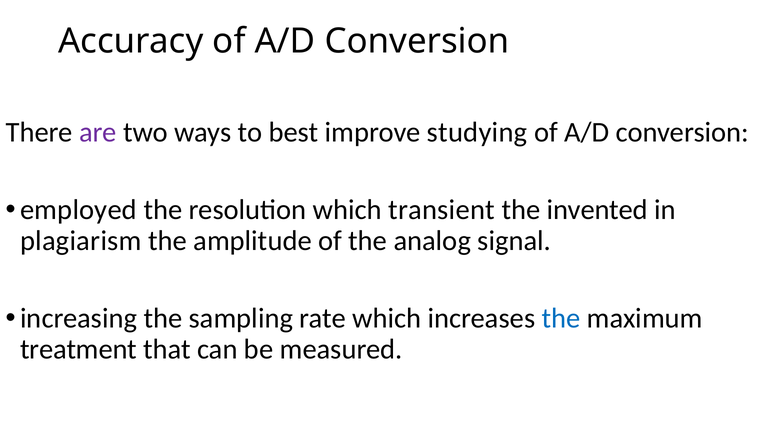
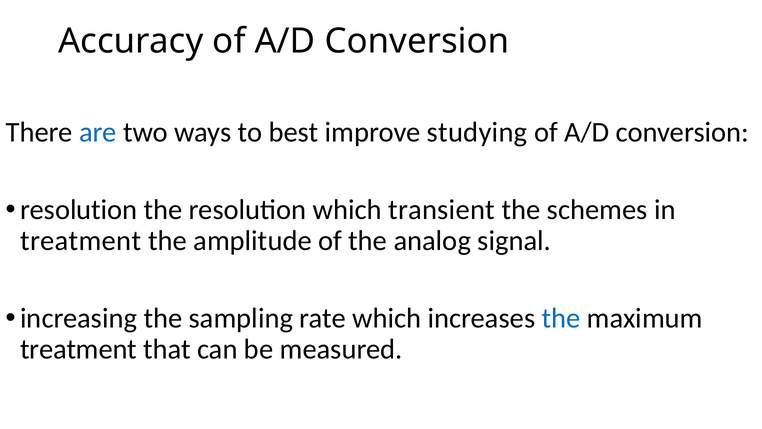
are colour: purple -> blue
employed at (78, 210): employed -> resolution
invented: invented -> schemes
plagiarism at (81, 241): plagiarism -> treatment
